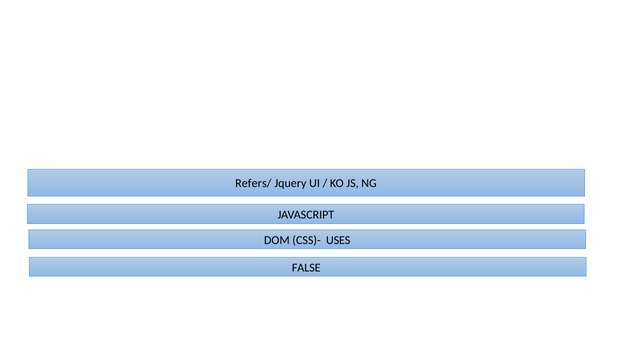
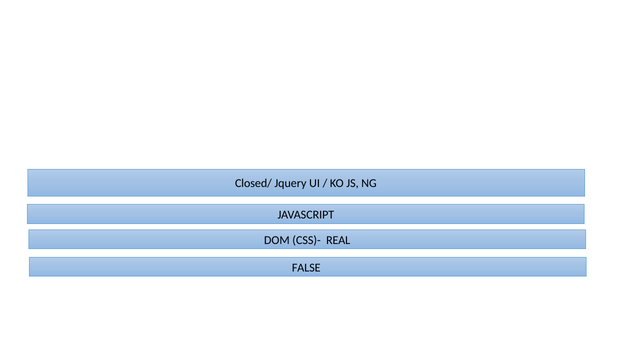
Refers/: Refers/ -> Closed/
USES: USES -> REAL
